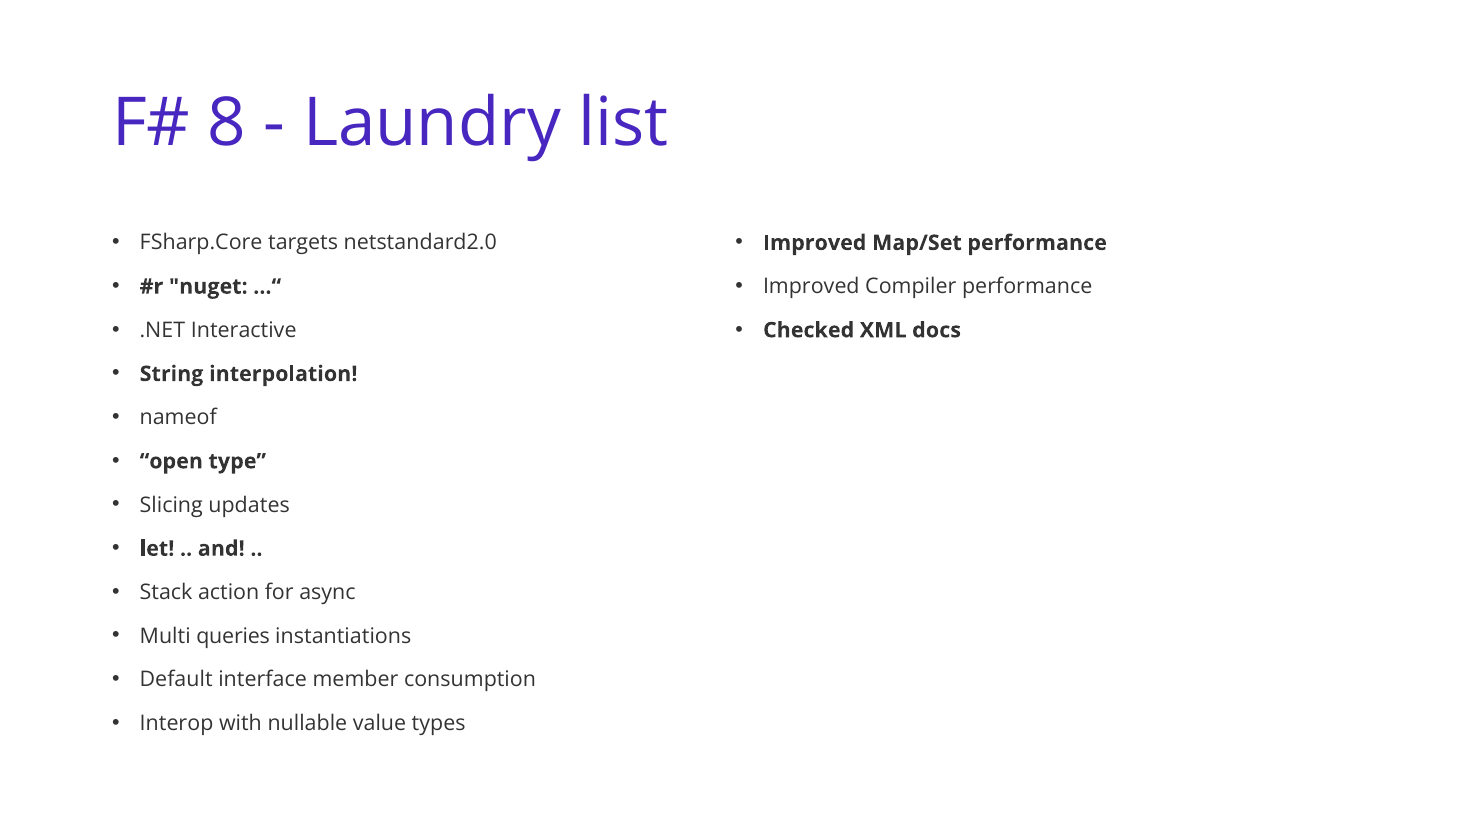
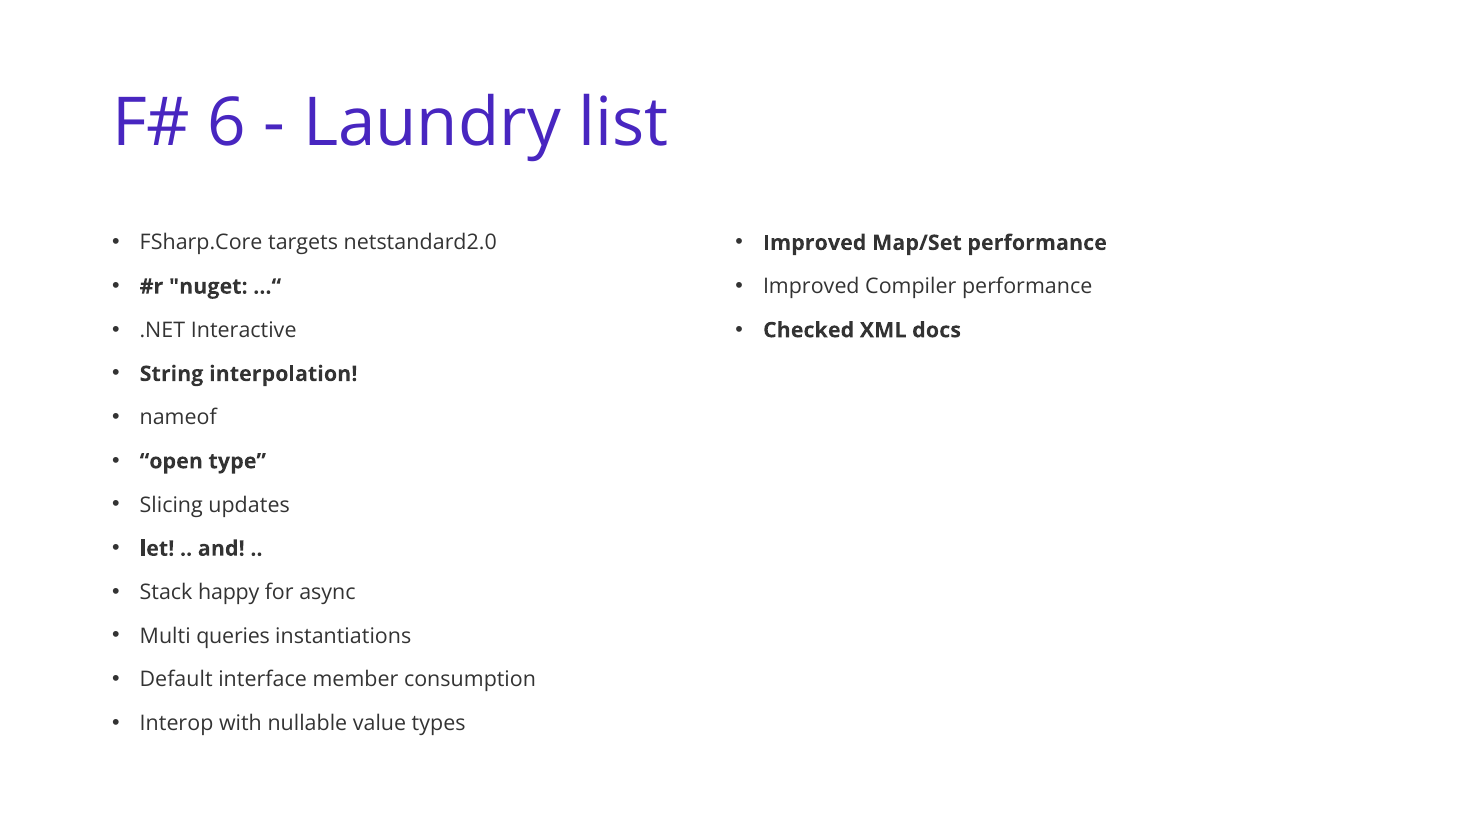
8: 8 -> 6
action: action -> happy
